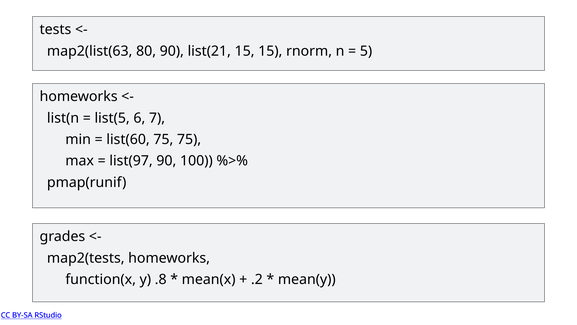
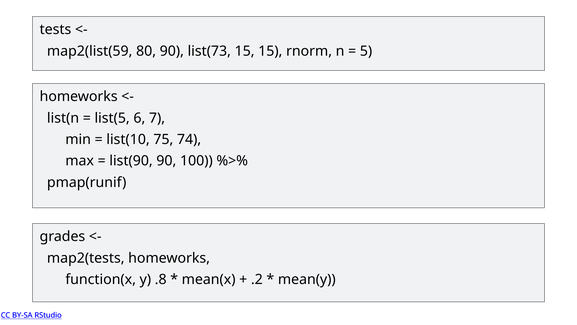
map2(list(63: map2(list(63 -> map2(list(59
list(21: list(21 -> list(73
list(60: list(60 -> list(10
75 75: 75 -> 74
list(97: list(97 -> list(90
